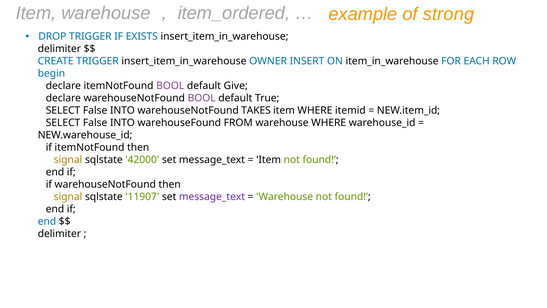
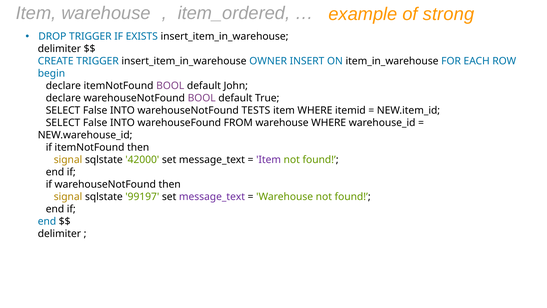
Give: Give -> John
TAKES: TAKES -> TESTS
Item at (269, 160) colour: black -> purple
11907: 11907 -> 99197
